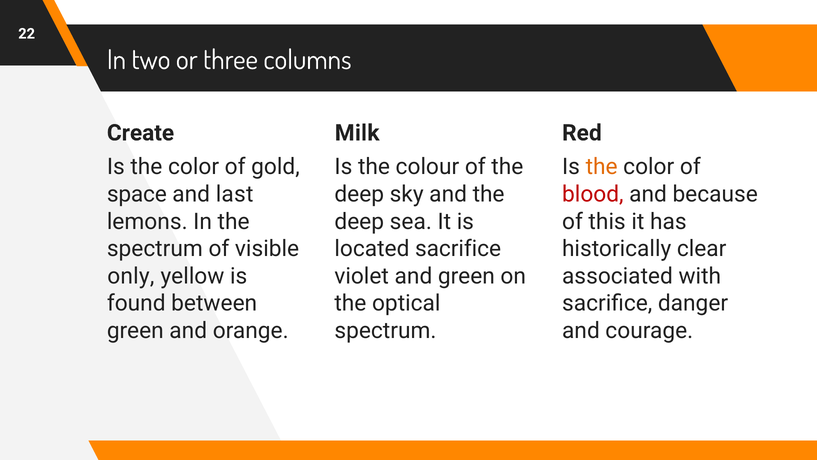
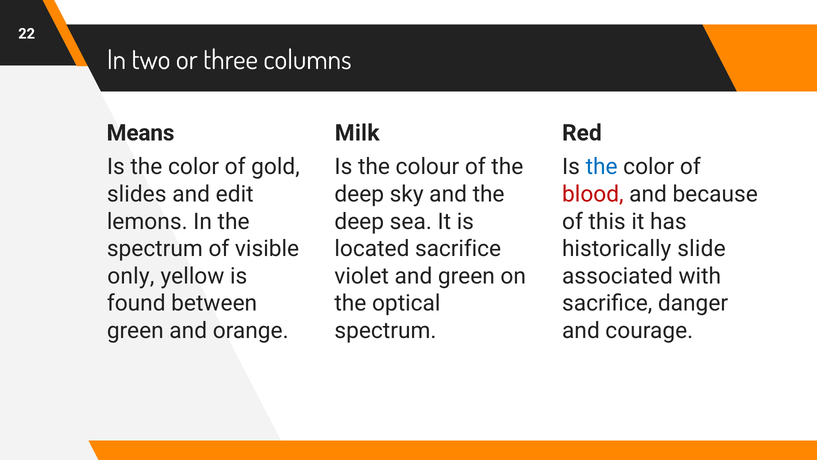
Create: Create -> Means
the at (602, 167) colour: orange -> blue
space: space -> slides
last: last -> edit
clear: clear -> slide
